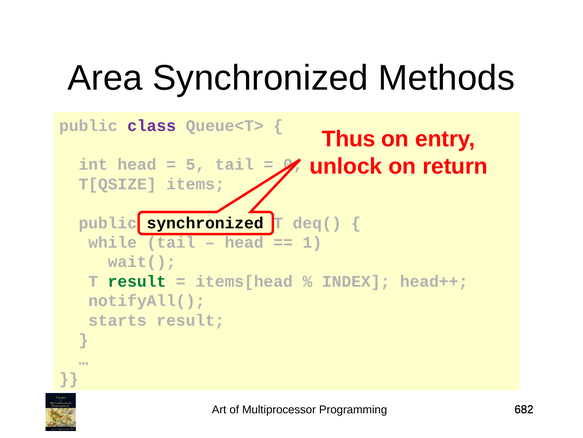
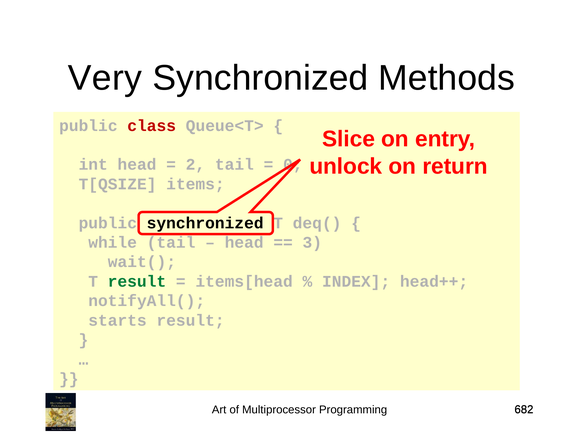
Area: Area -> Very
class colour: purple -> red
Thus: Thus -> Slice
5: 5 -> 2
1: 1 -> 3
